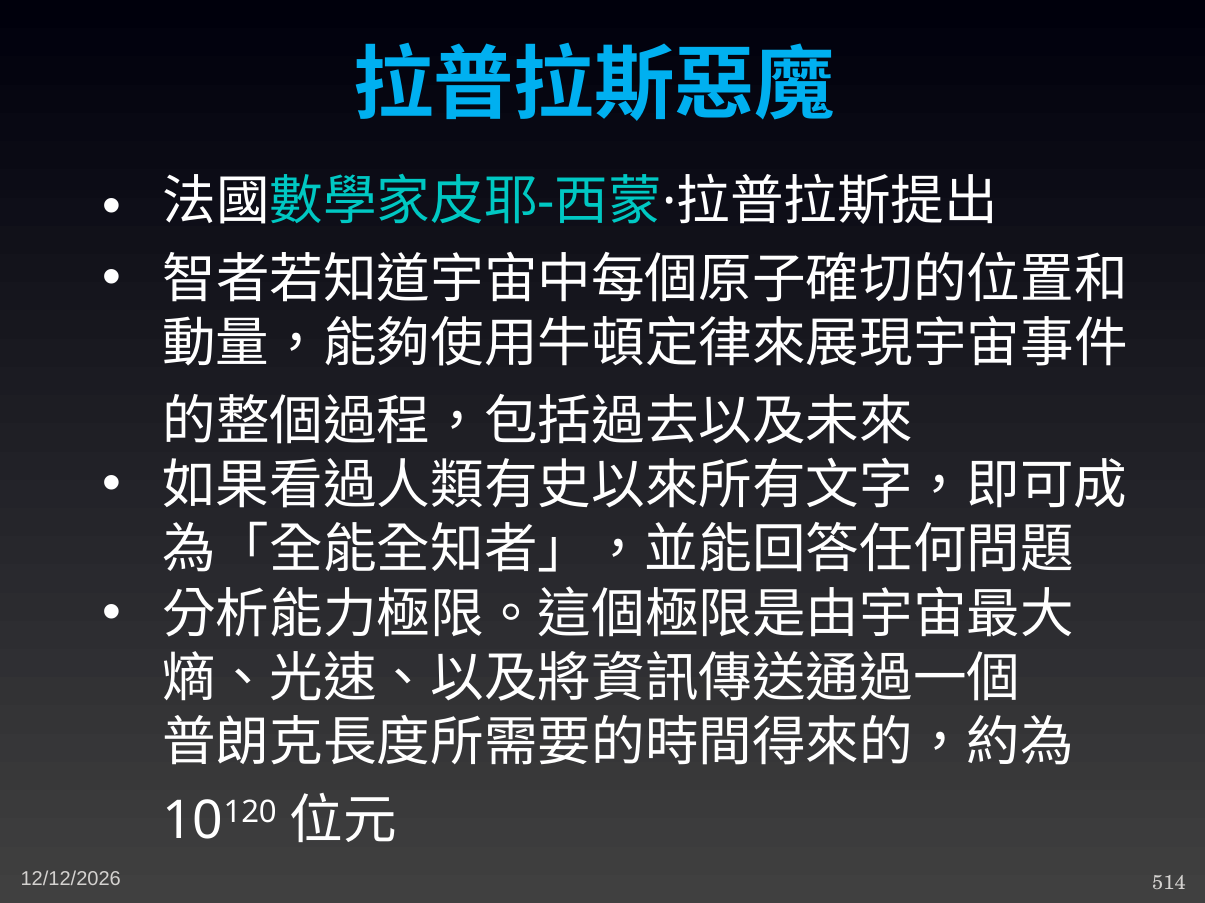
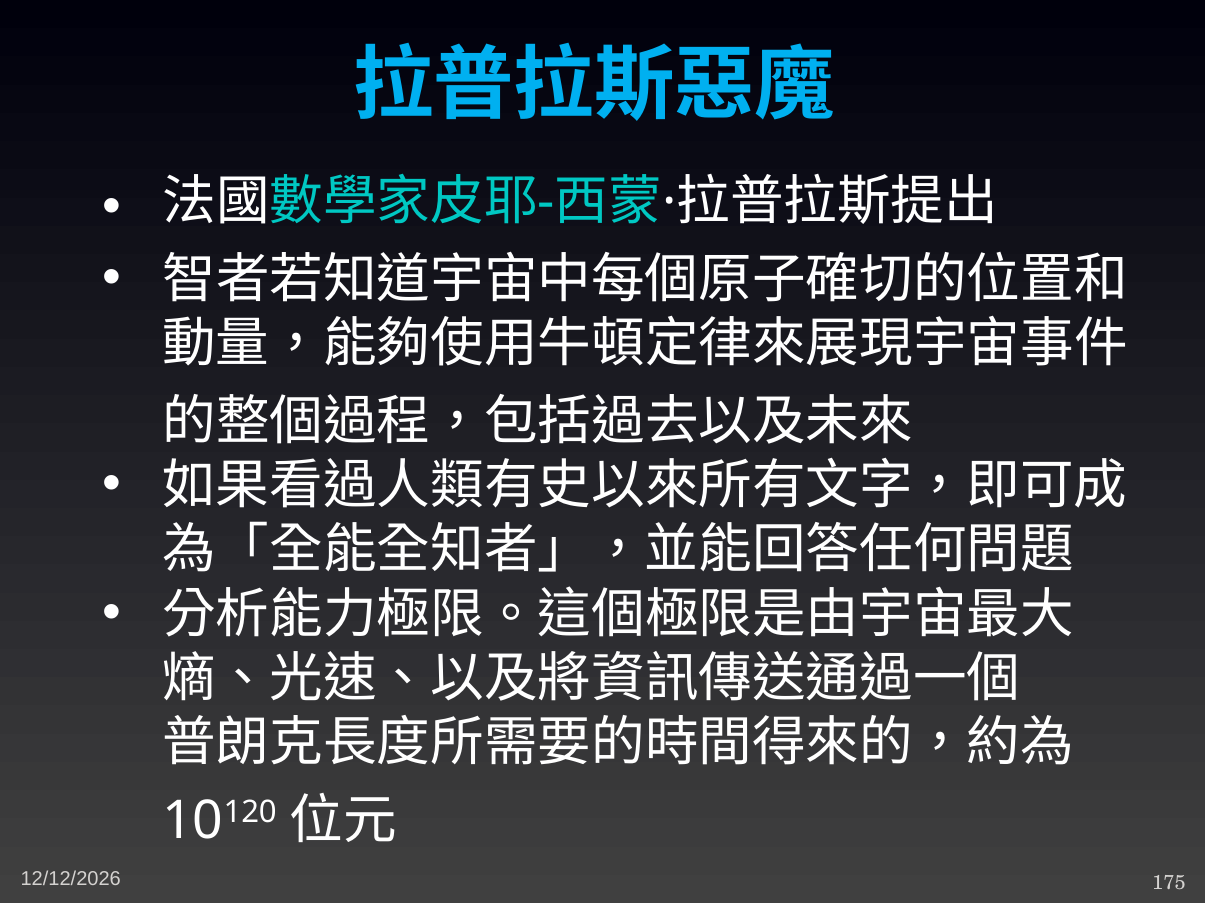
514: 514 -> 175
